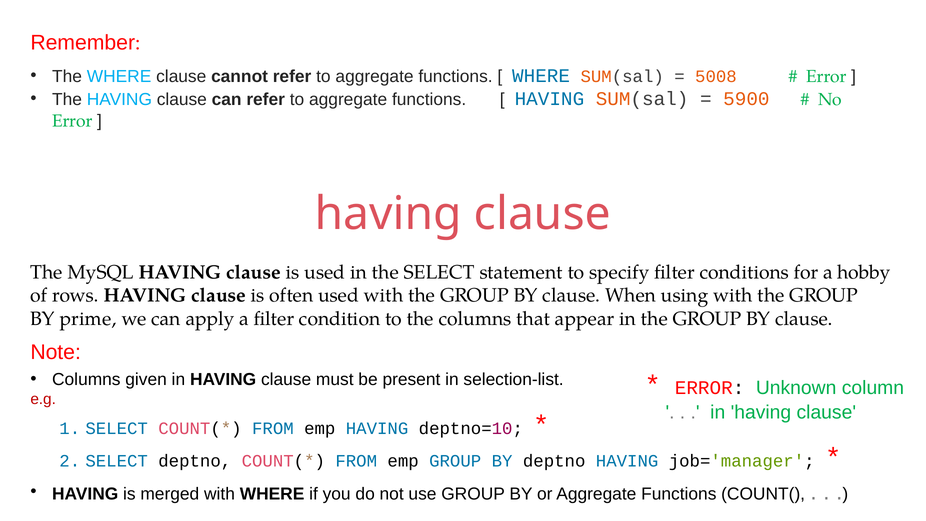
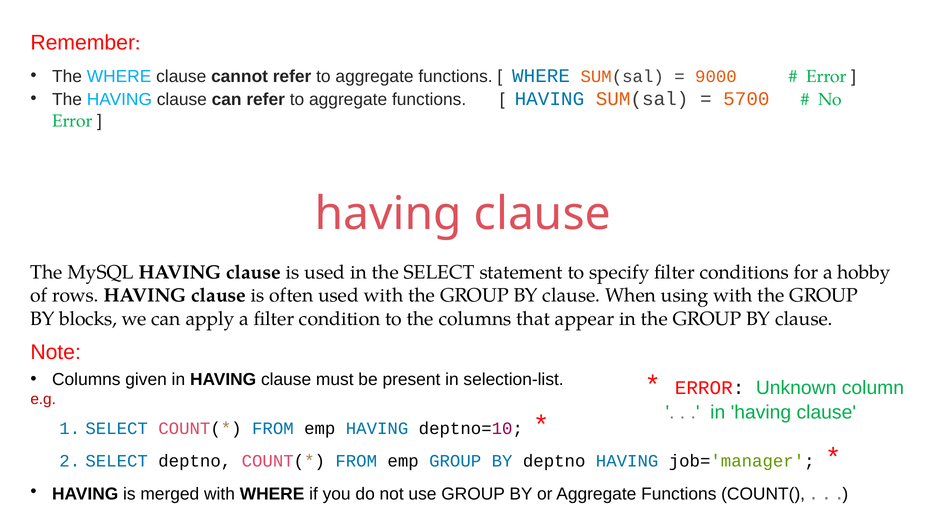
5008: 5008 -> 9000
5900: 5900 -> 5700
prime: prime -> blocks
